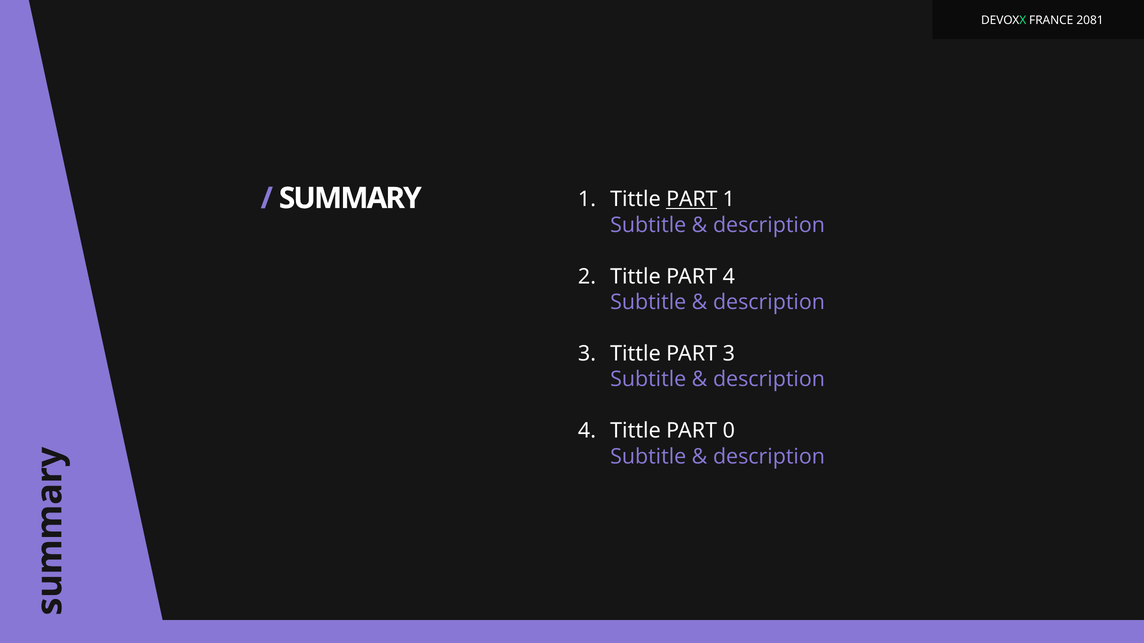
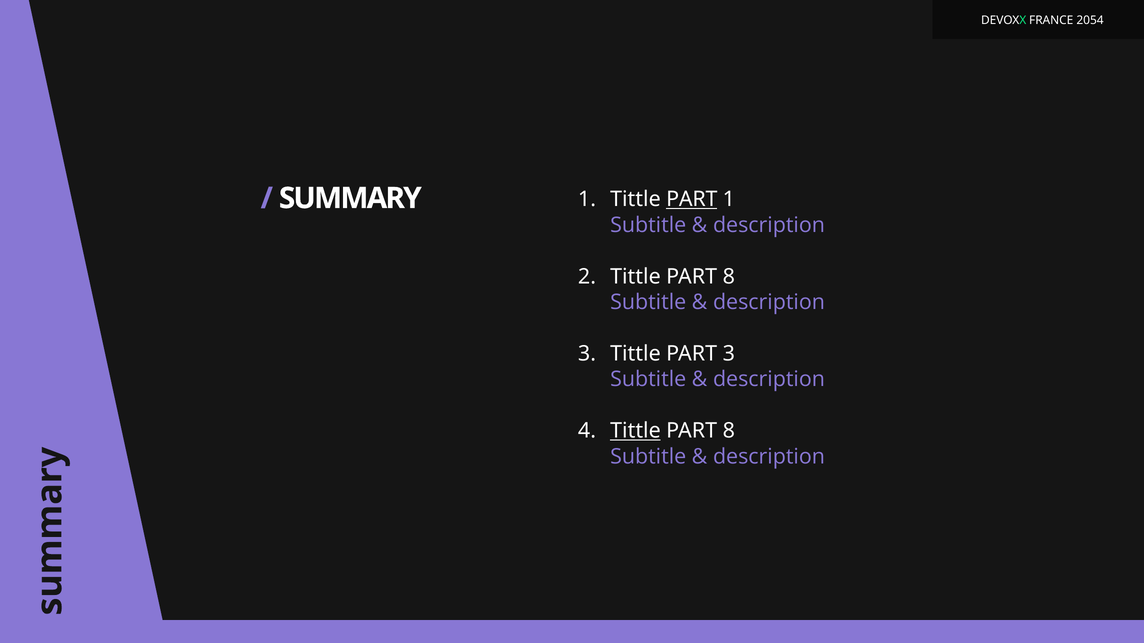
2081: 2081 -> 2054
2 Tittle PART 4: 4 -> 8
Tittle at (635, 431) underline: none -> present
0 at (729, 431): 0 -> 8
